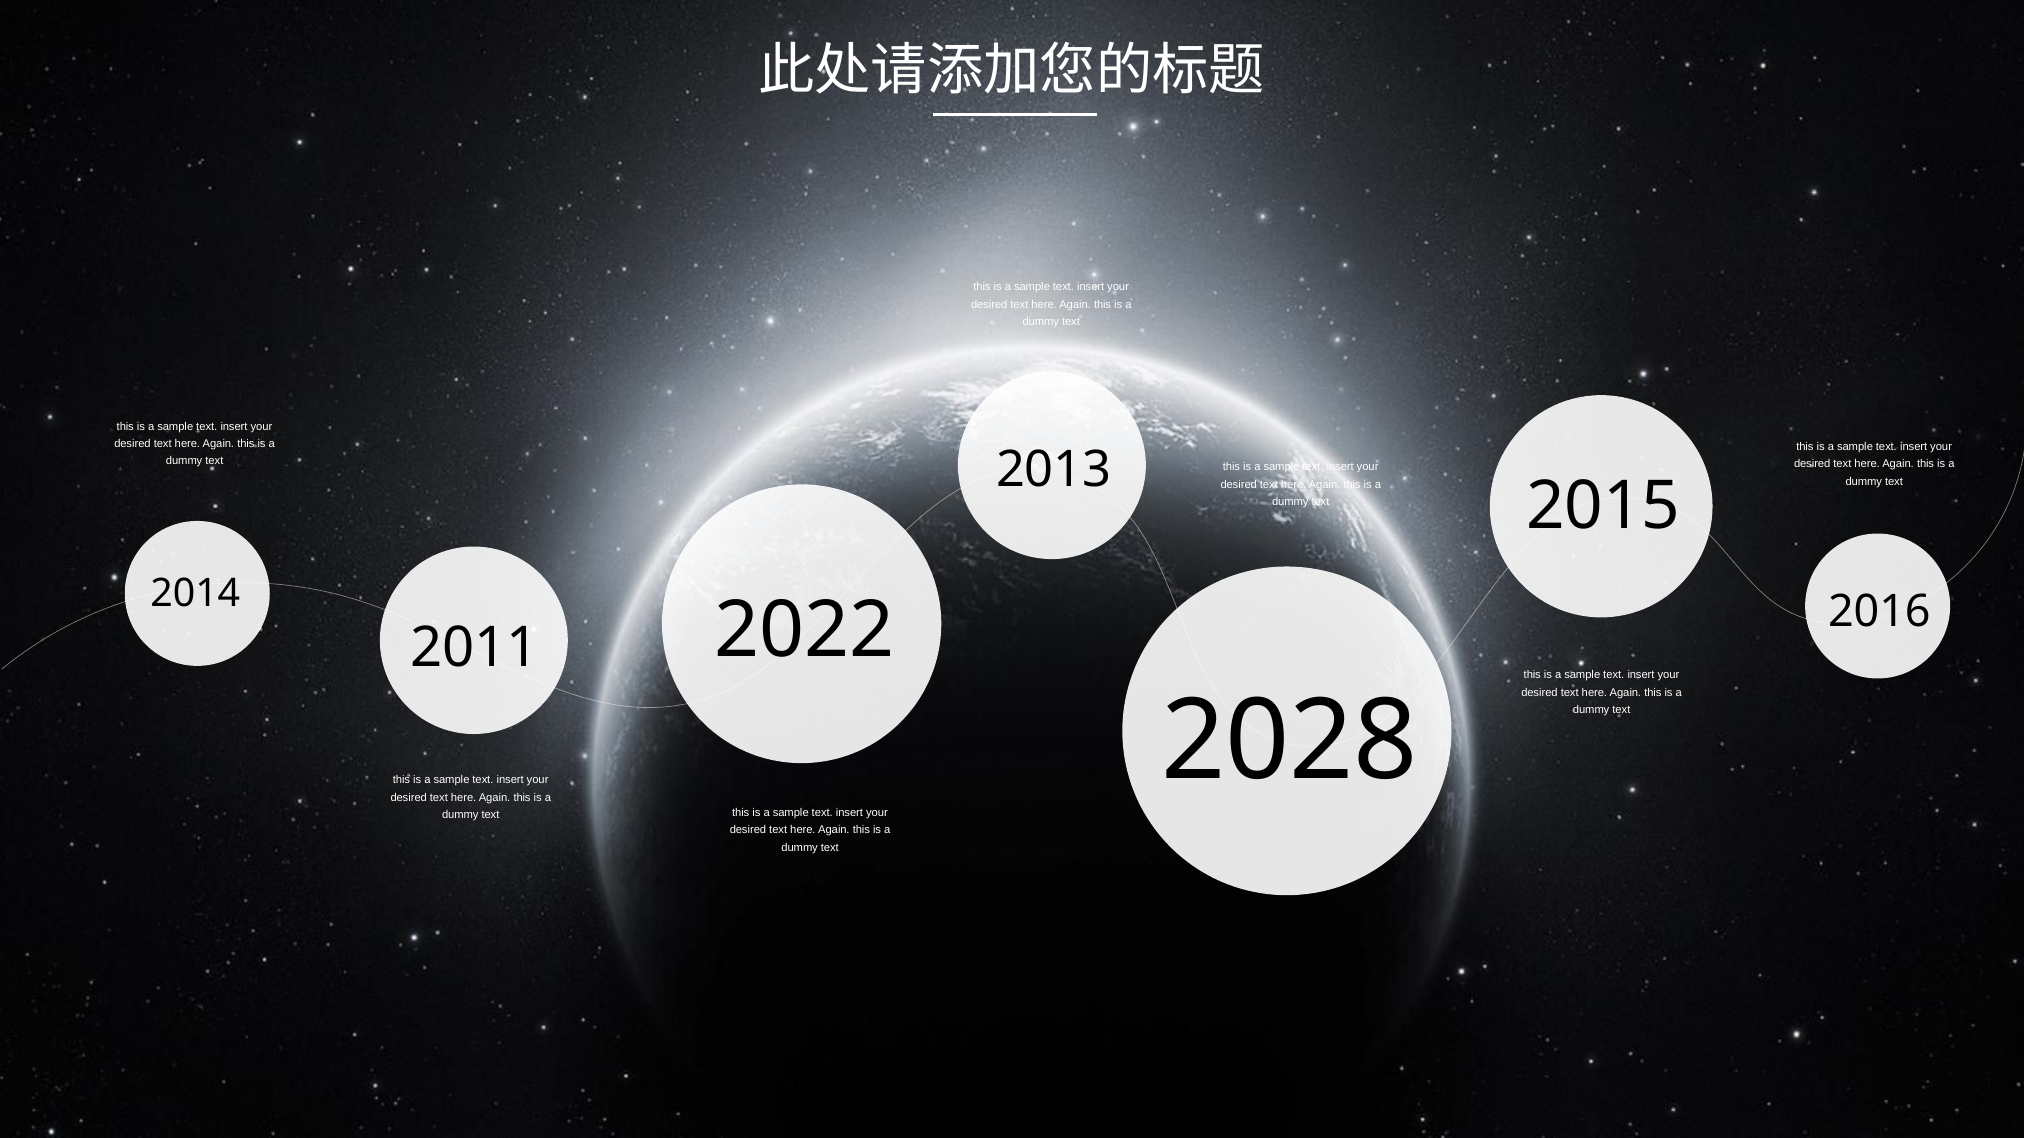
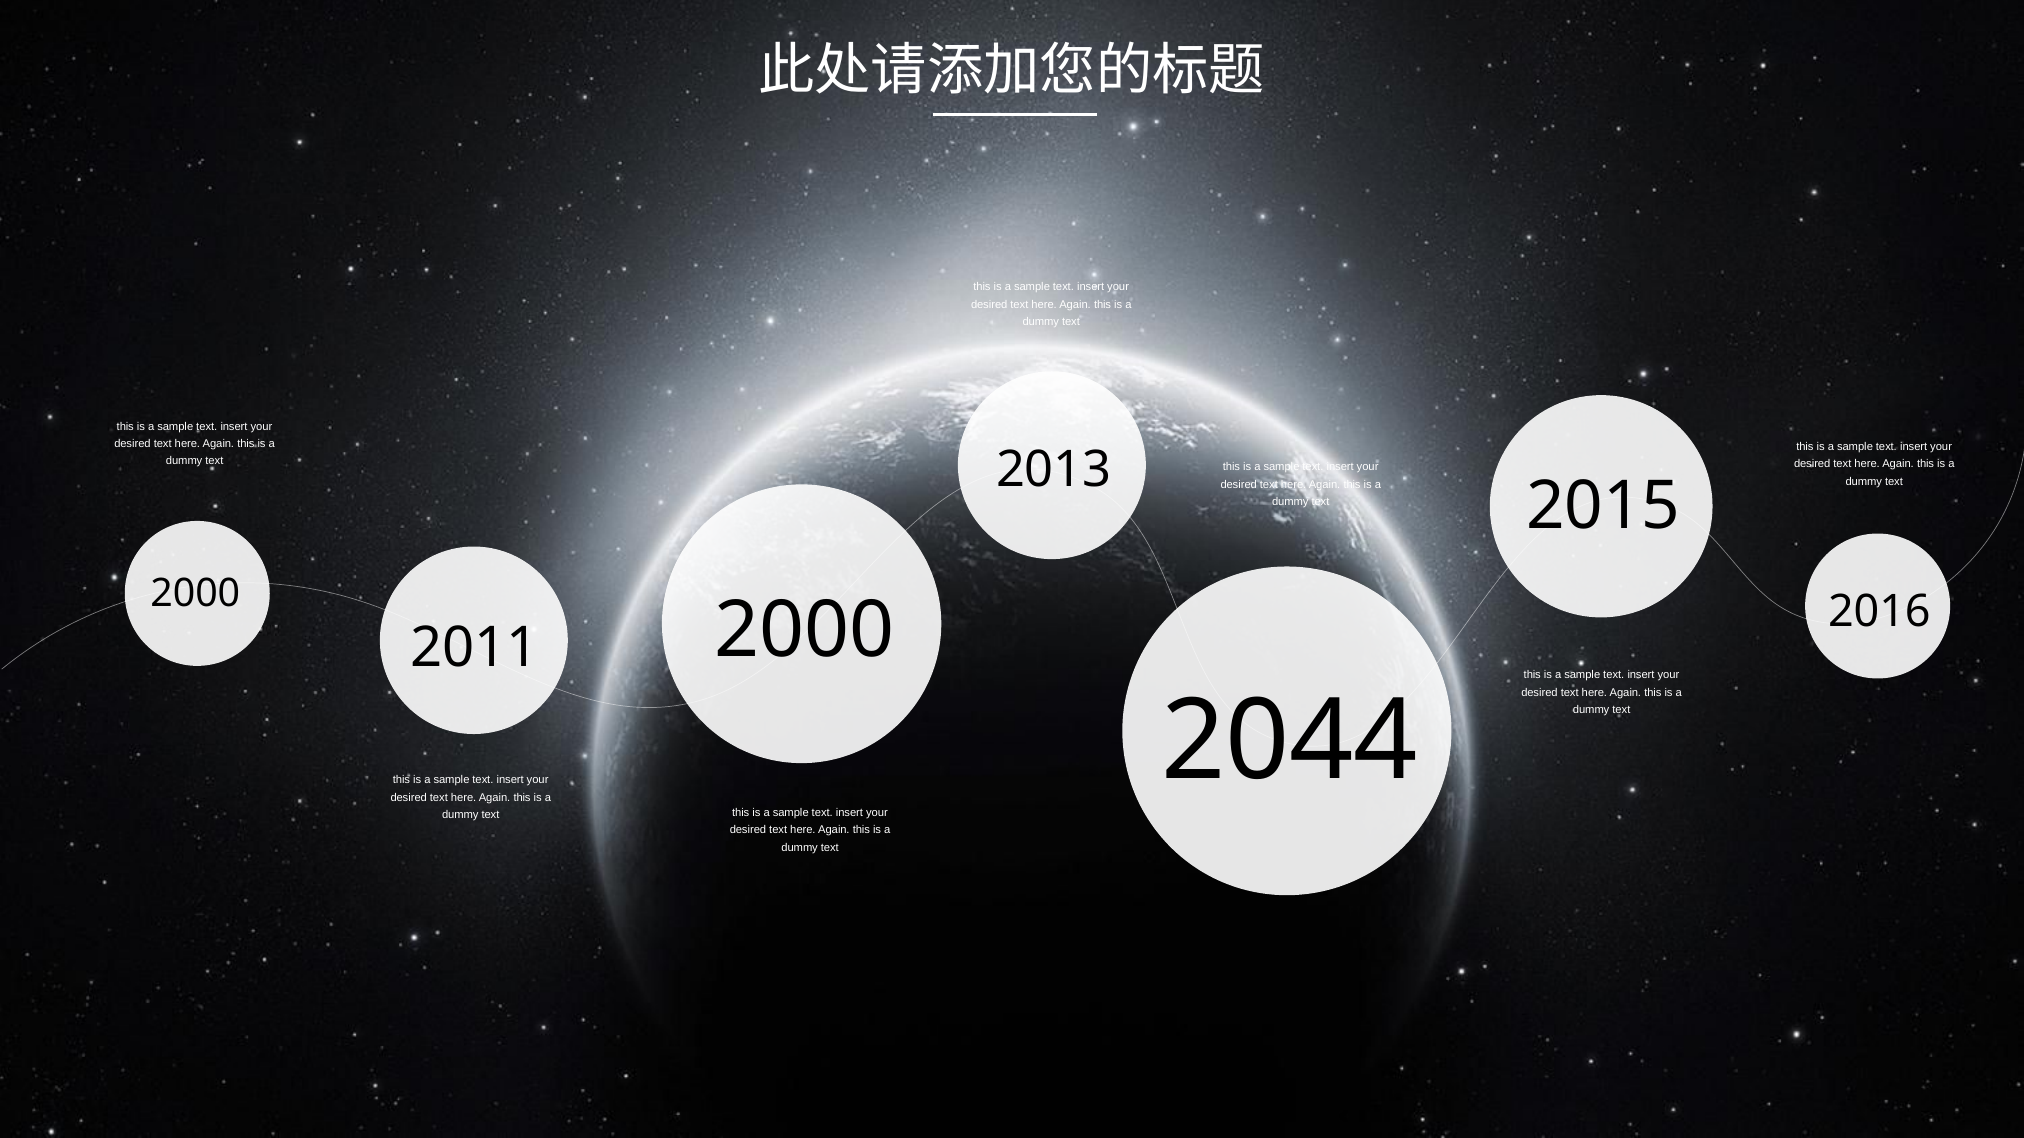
2014 at (195, 594): 2014 -> 2000
2011 2022: 2022 -> 2000
2028: 2028 -> 2044
